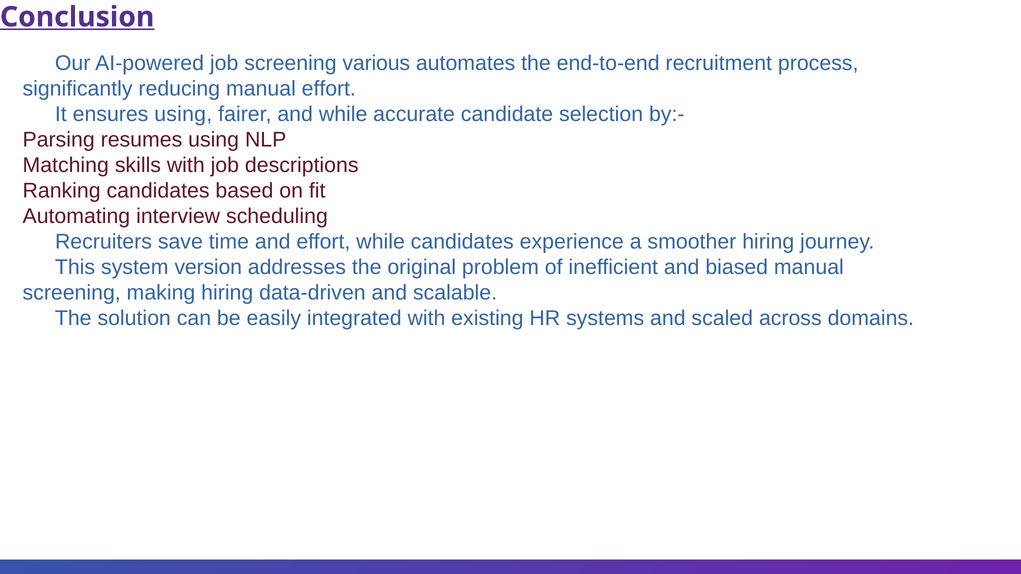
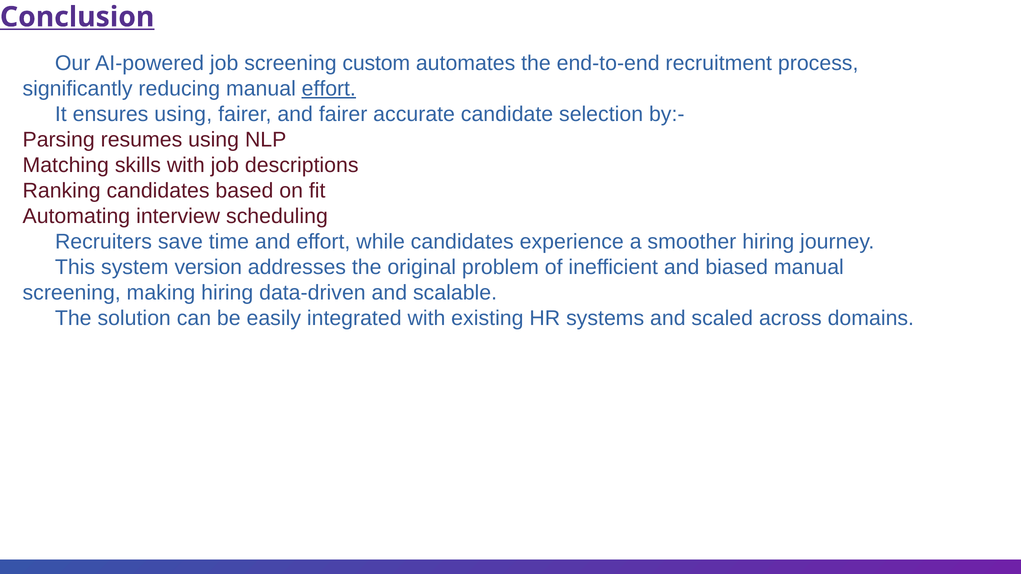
various: various -> custom
effort at (329, 89) underline: none -> present
and while: while -> fairer
